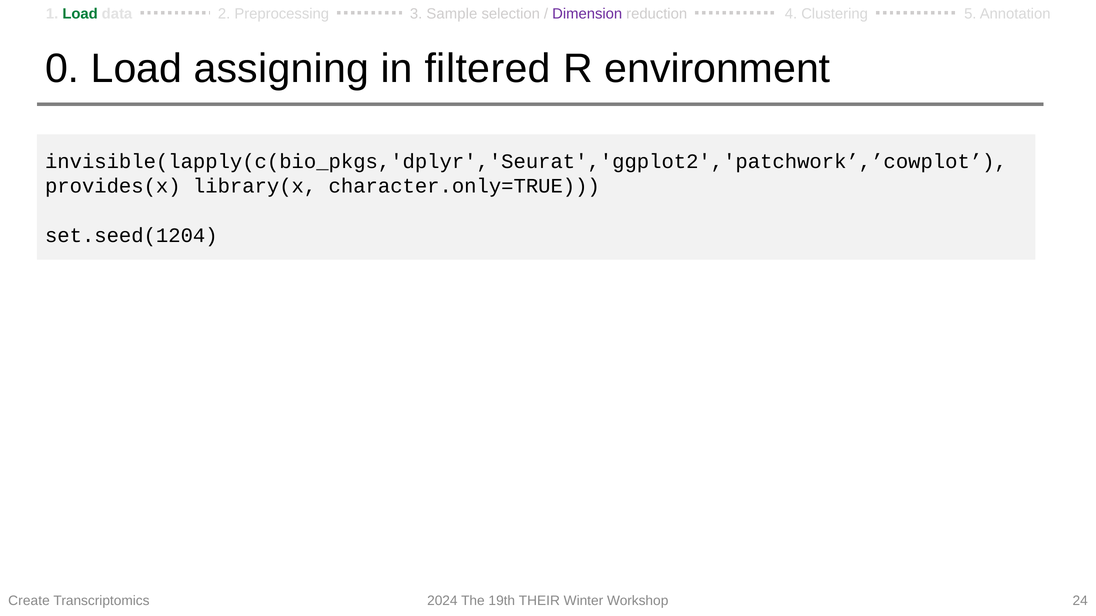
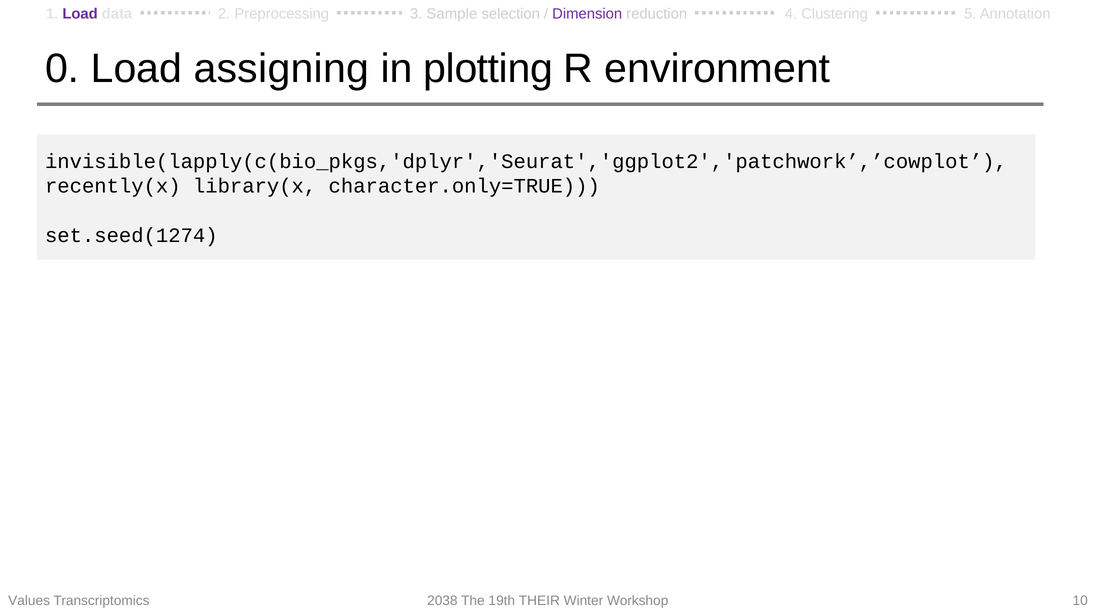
Load at (80, 14) colour: green -> purple
filtered: filtered -> plotting
provides(x: provides(x -> recently(x
set.seed(1204: set.seed(1204 -> set.seed(1274
Create: Create -> Values
2024: 2024 -> 2038
24: 24 -> 10
